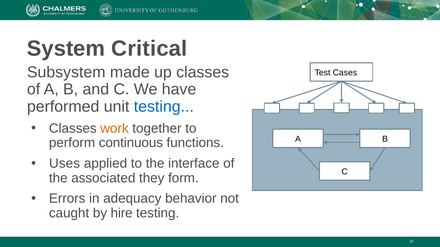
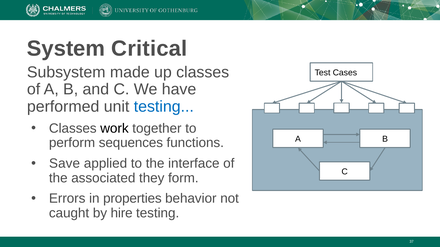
work colour: orange -> black
continuous: continuous -> sequences
Uses: Uses -> Save
adequacy: adequacy -> properties
